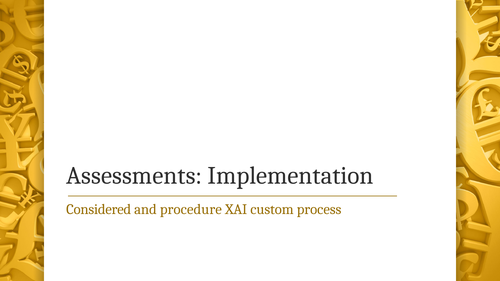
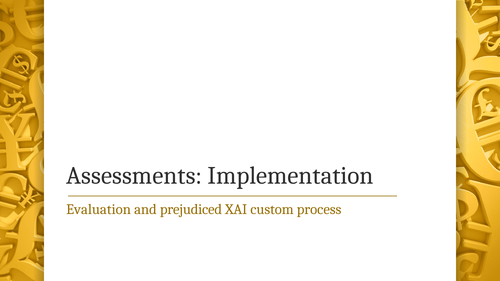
Considered: Considered -> Evaluation
procedure: procedure -> prejudiced
